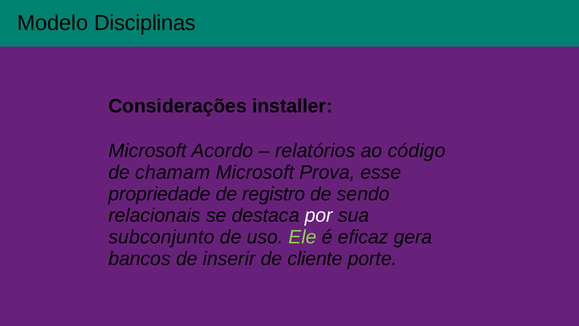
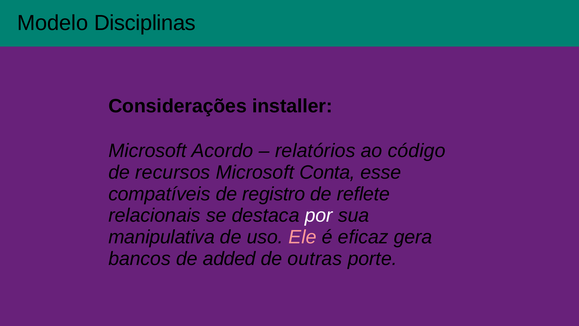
chamam: chamam -> recursos
Prova: Prova -> Conta
propriedade: propriedade -> compatíveis
sendo: sendo -> reflete
subconjunto: subconjunto -> manipulativa
Ele colour: light green -> pink
inserir: inserir -> added
cliente: cliente -> outras
